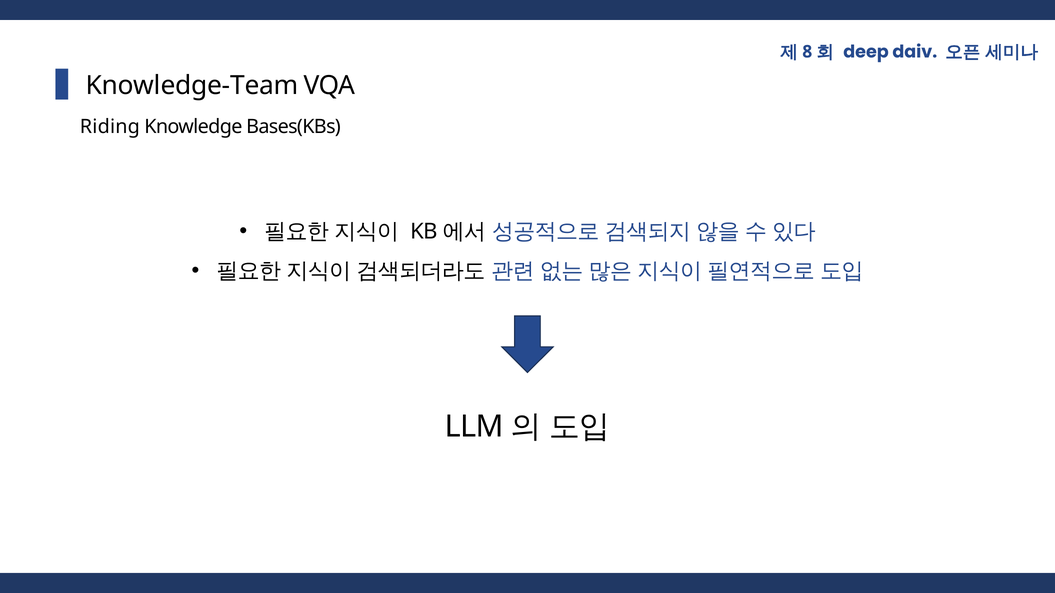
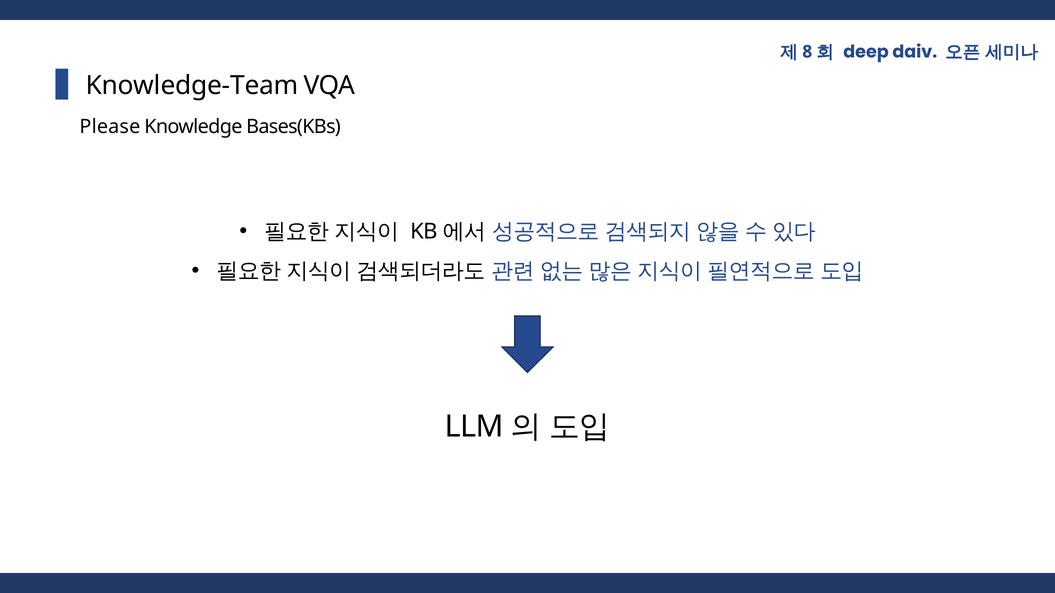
Riding: Riding -> Please
